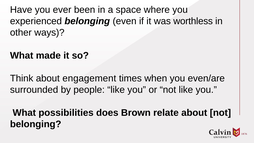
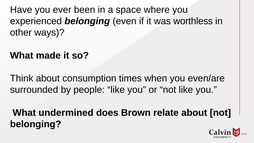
engagement: engagement -> consumption
possibilities: possibilities -> undermined
